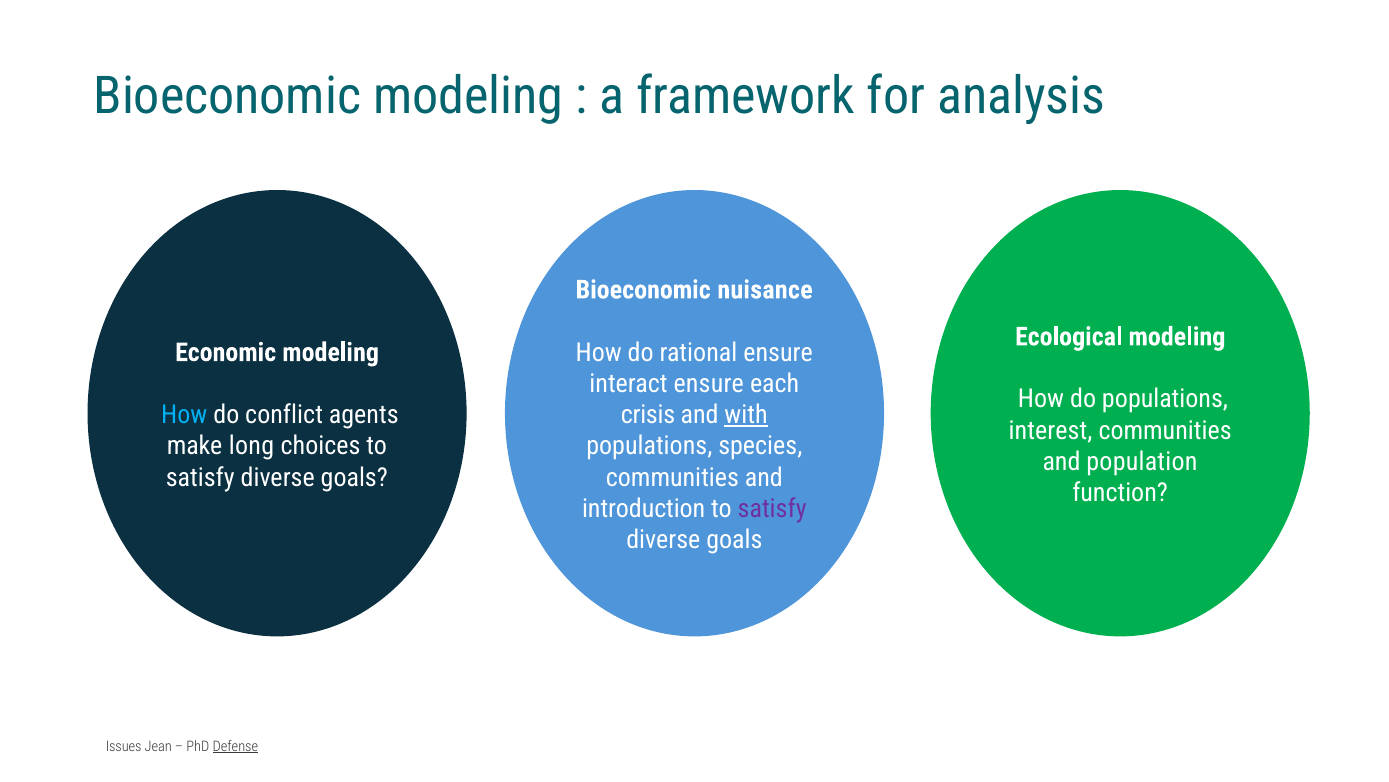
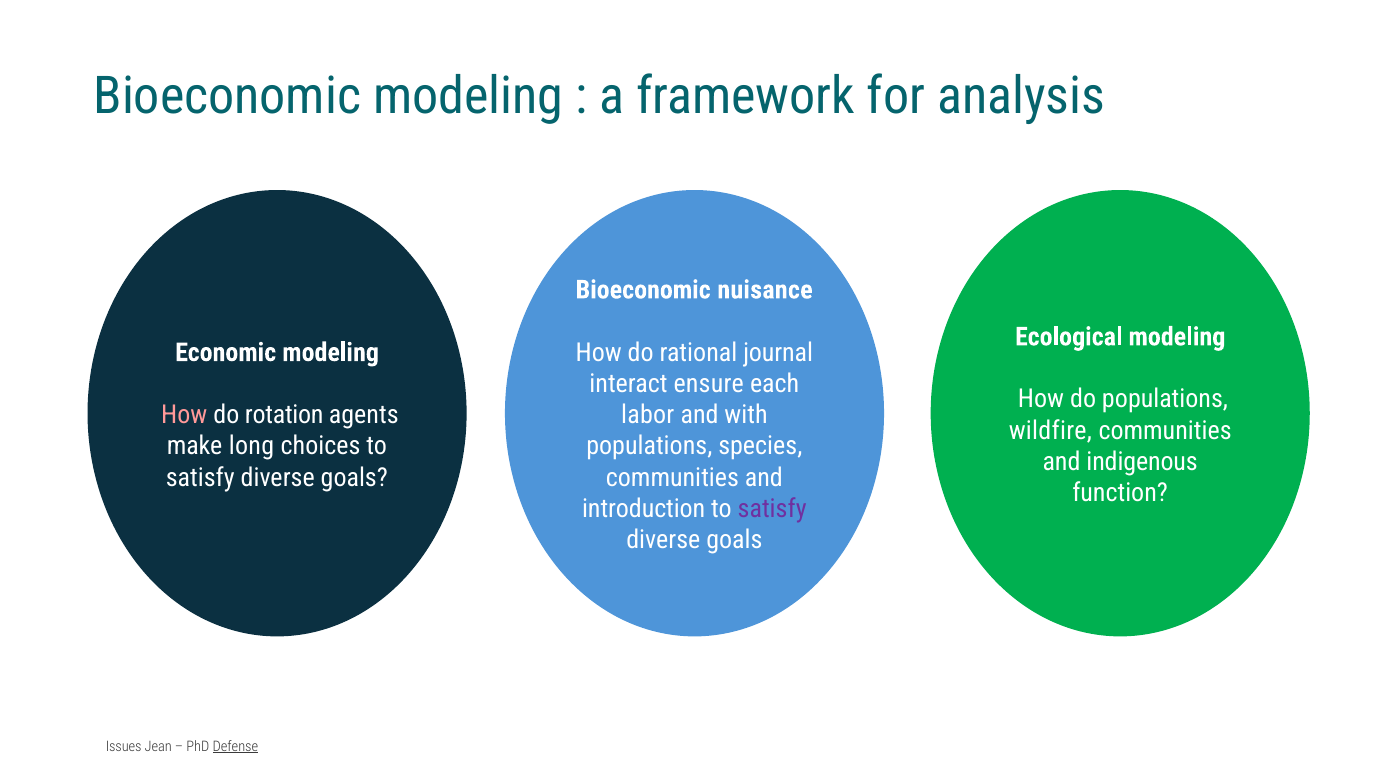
rational ensure: ensure -> journal
How at (184, 415) colour: light blue -> pink
conflict: conflict -> rotation
crisis: crisis -> labor
with underline: present -> none
interest: interest -> wildfire
population: population -> indigenous
